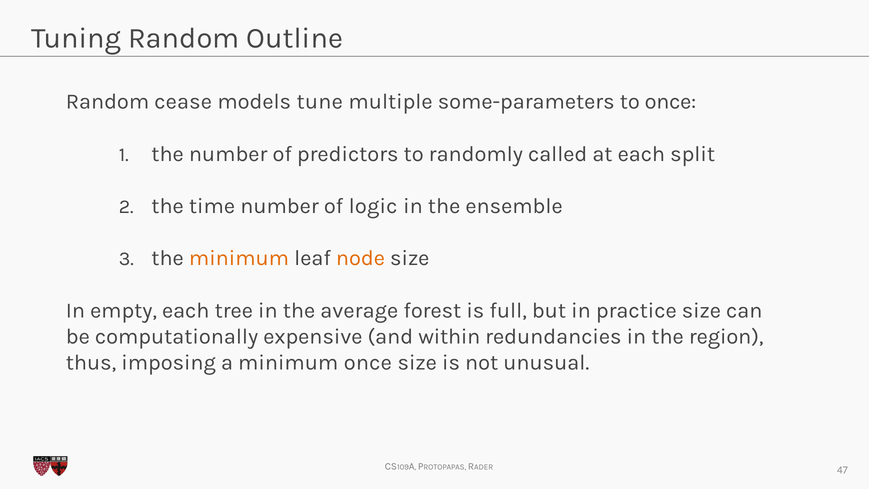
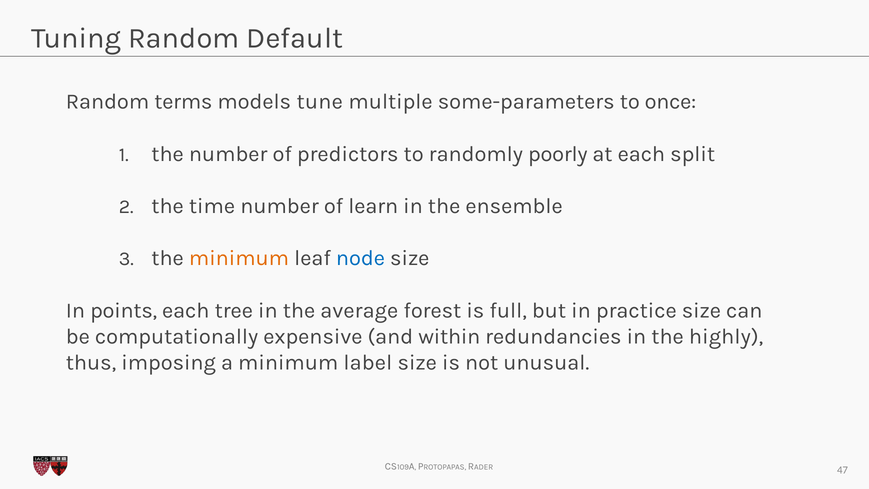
Outline: Outline -> Default
cease: cease -> terms
called: called -> poorly
logic: logic -> learn
node colour: orange -> blue
empty: empty -> points
region: region -> highly
minimum once: once -> label
